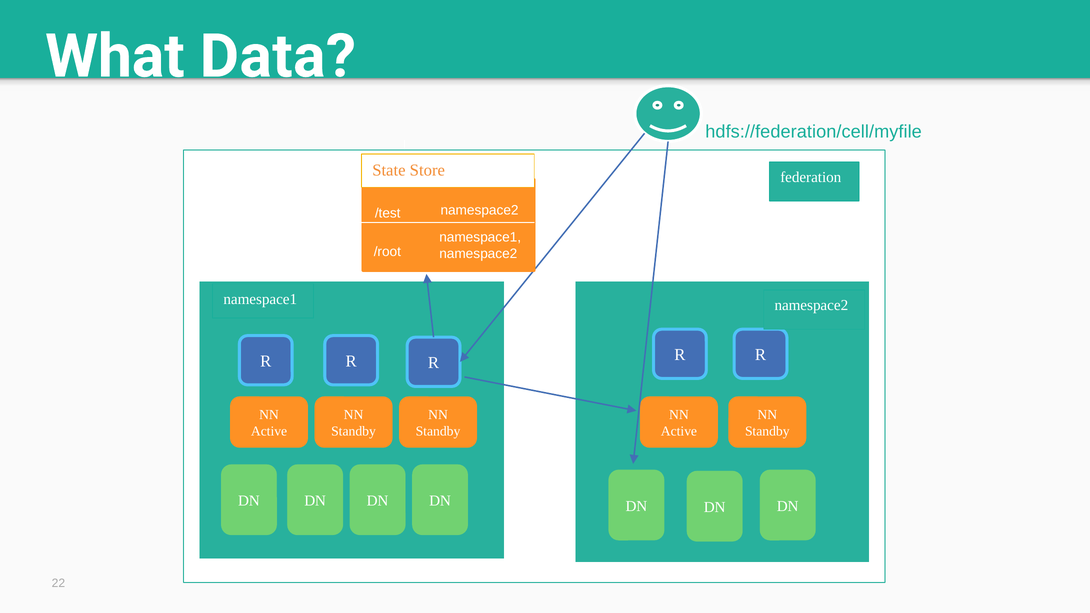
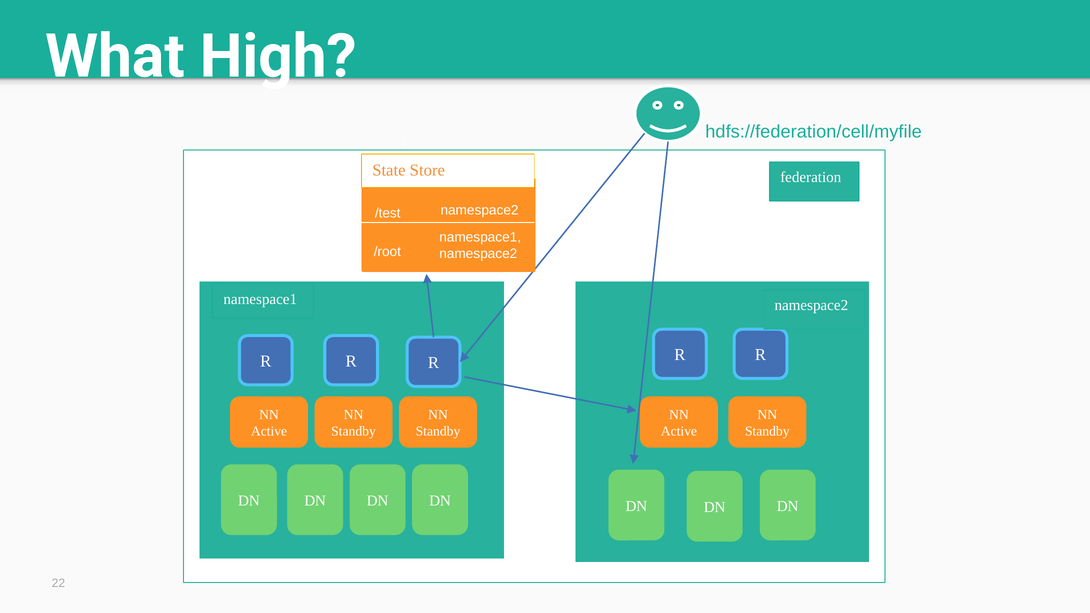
Data: Data -> High
